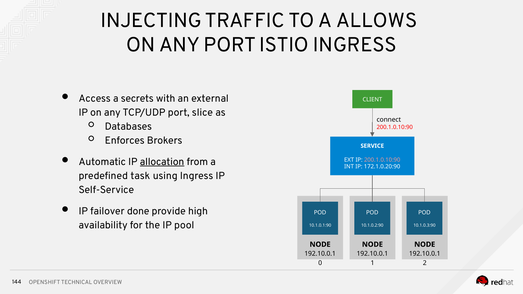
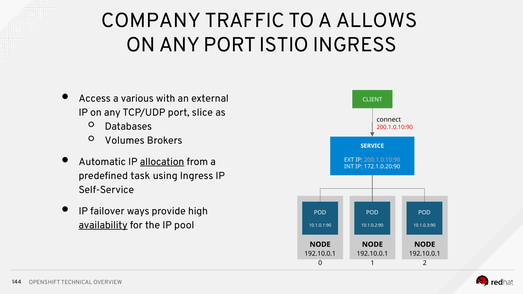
INJECTING: INJECTING -> COMPANY
secrets: secrets -> various
Enforces: Enforces -> Volumes
done: done -> ways
availability underline: none -> present
